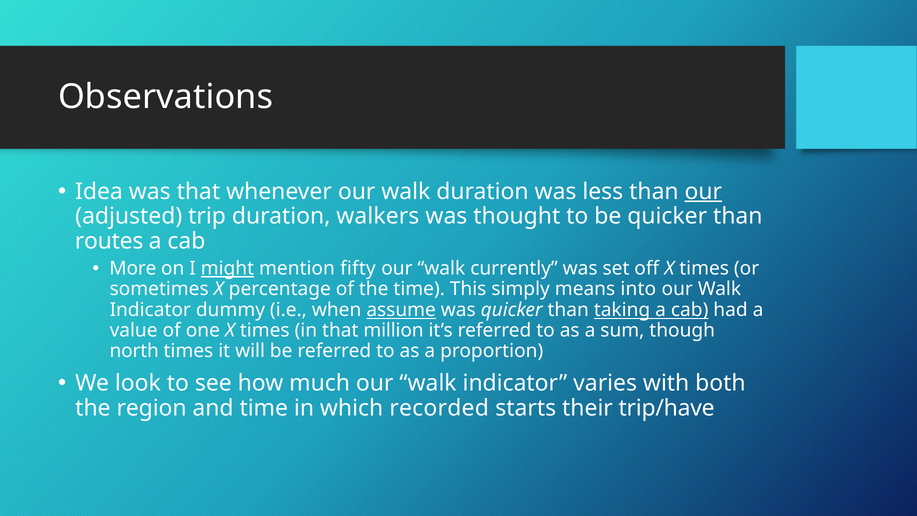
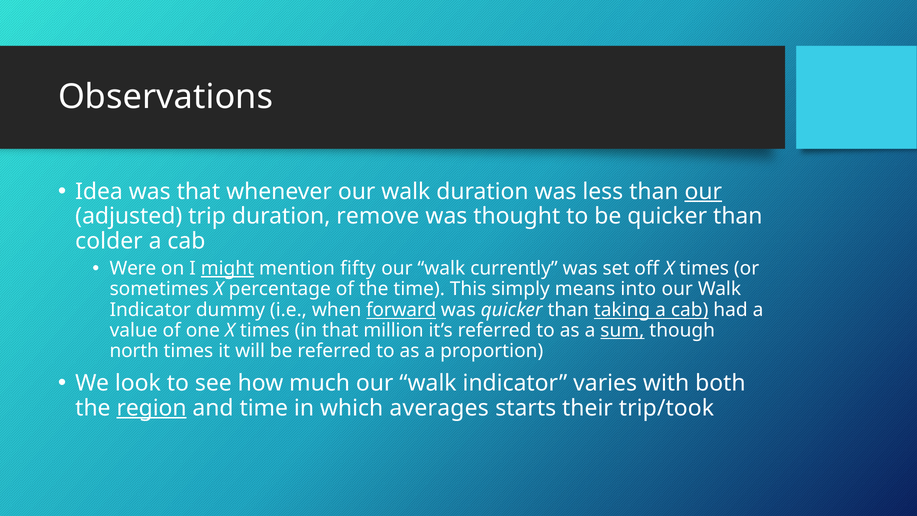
walkers: walkers -> remove
routes: routes -> colder
More: More -> Were
assume: assume -> forward
sum underline: none -> present
region underline: none -> present
recorded: recorded -> averages
trip/have: trip/have -> trip/took
